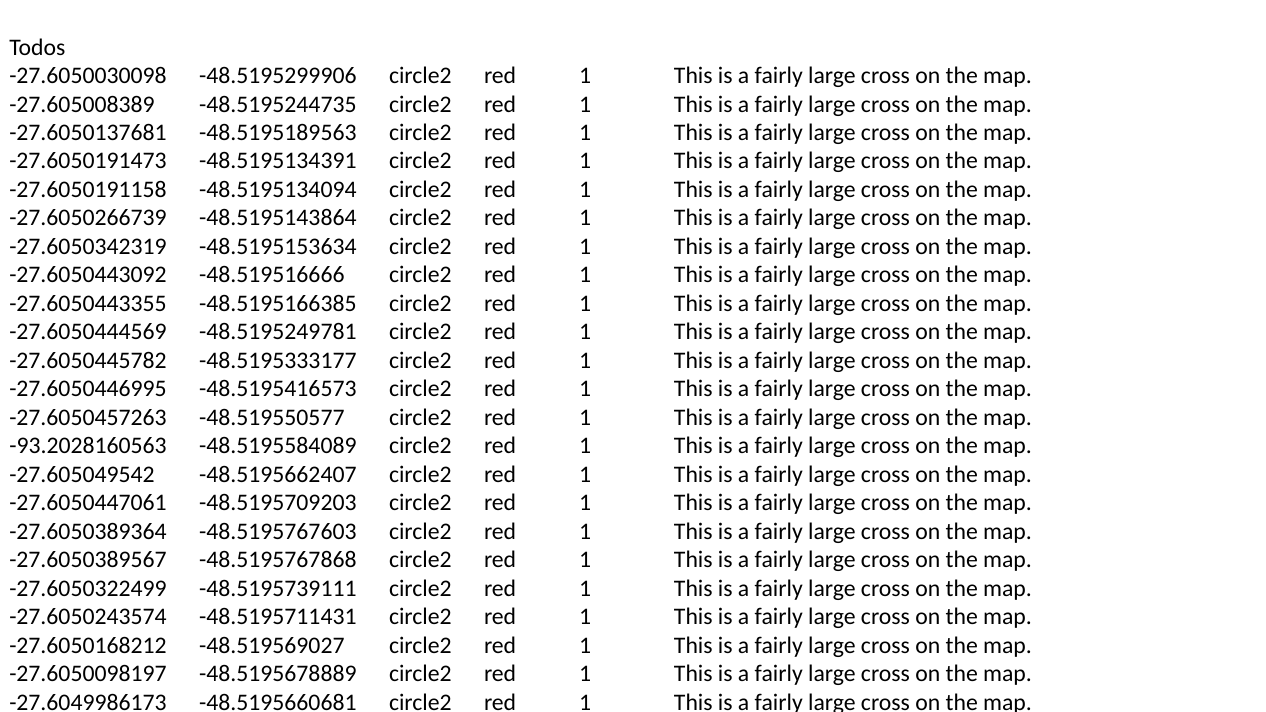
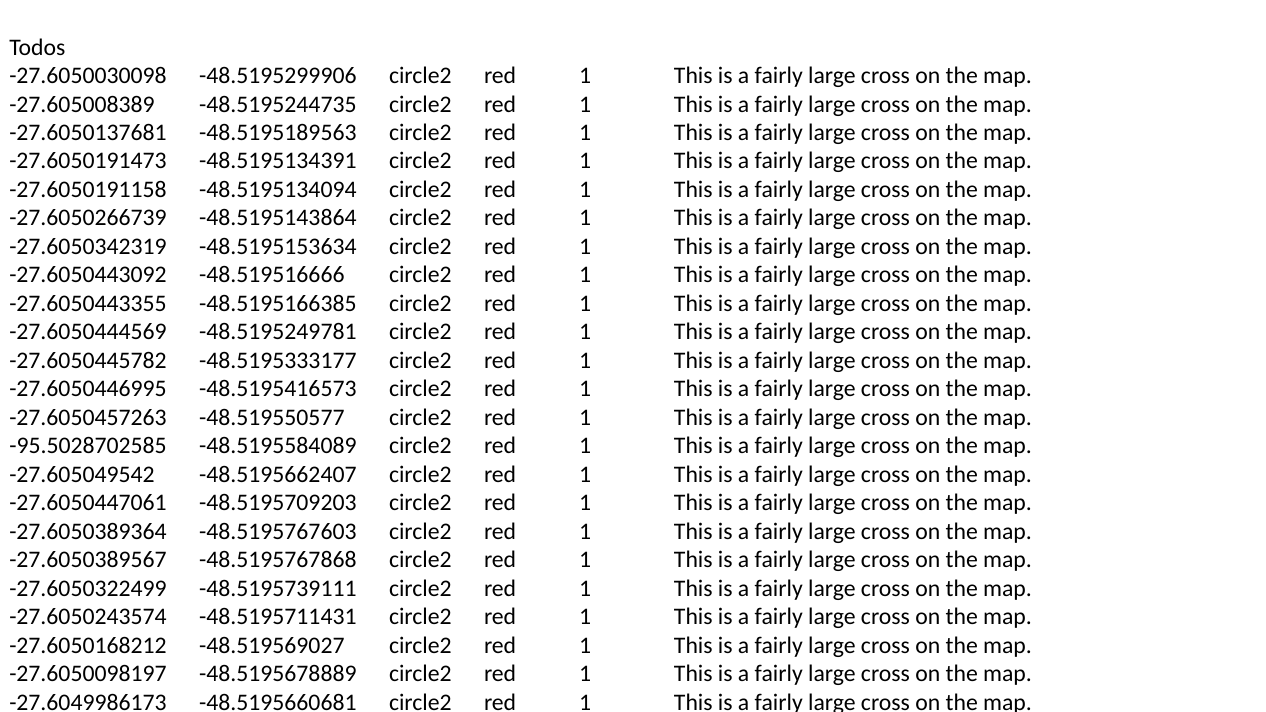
-93.2028160563: -93.2028160563 -> -95.5028702585
